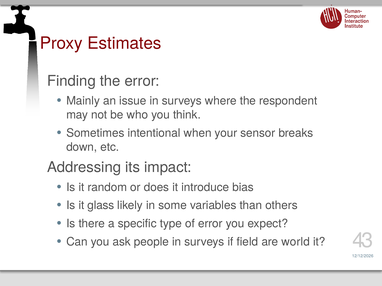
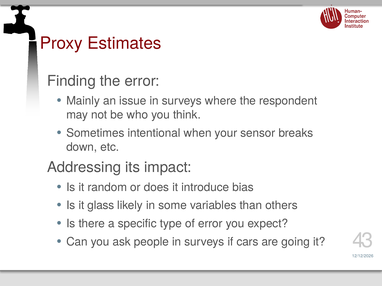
field: field -> cars
world: world -> going
